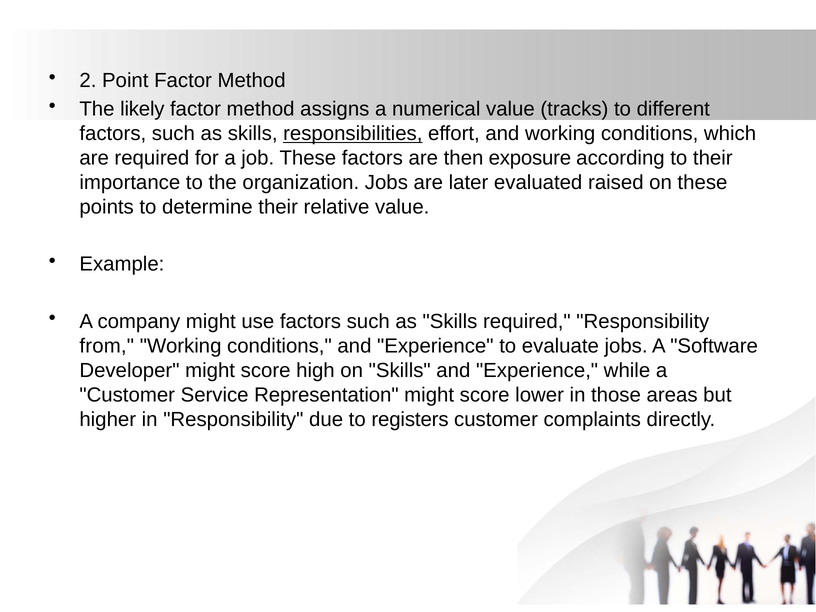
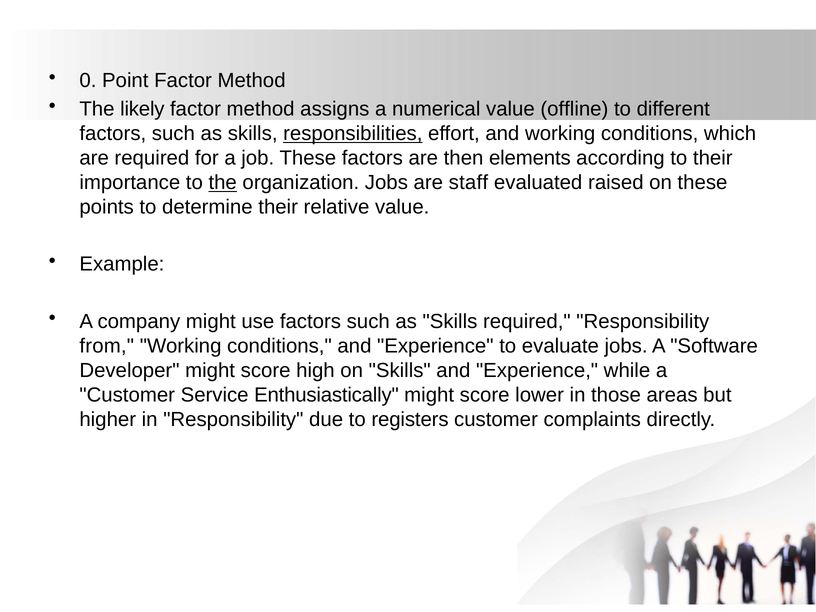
2: 2 -> 0
tracks: tracks -> offline
exposure: exposure -> elements
the at (223, 183) underline: none -> present
later: later -> staff
Representation: Representation -> Enthusiastically
